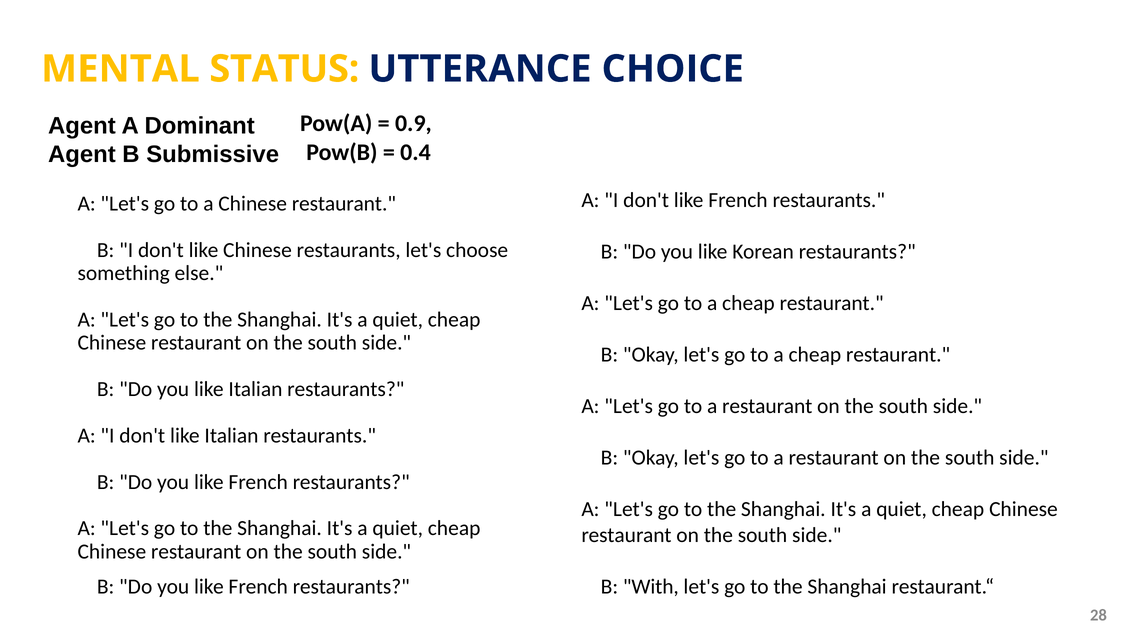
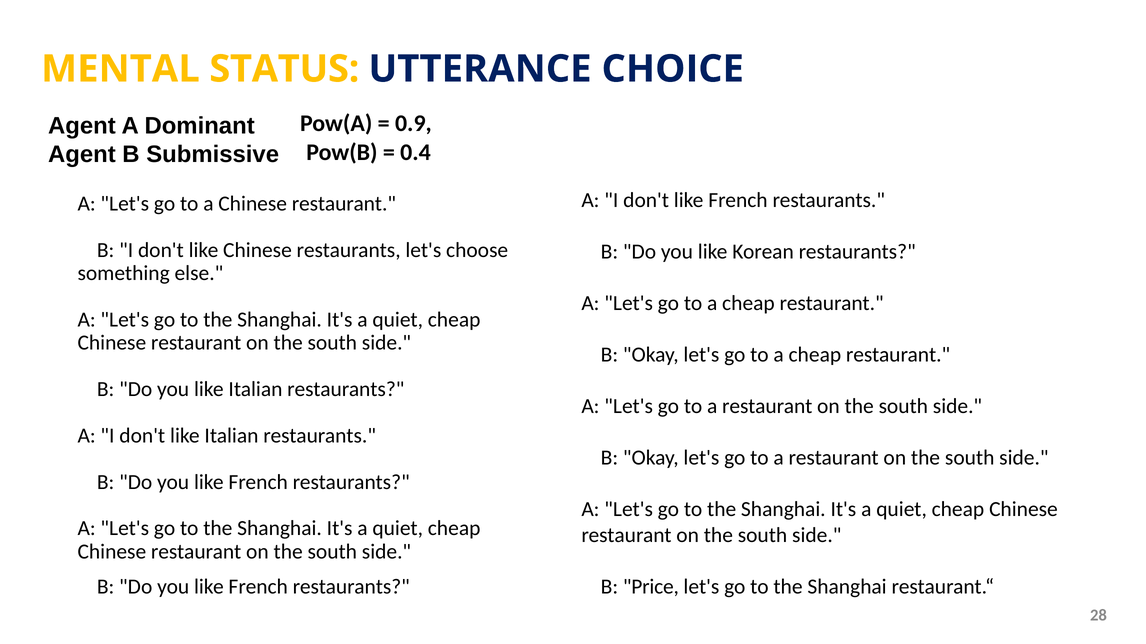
With: With -> Price
